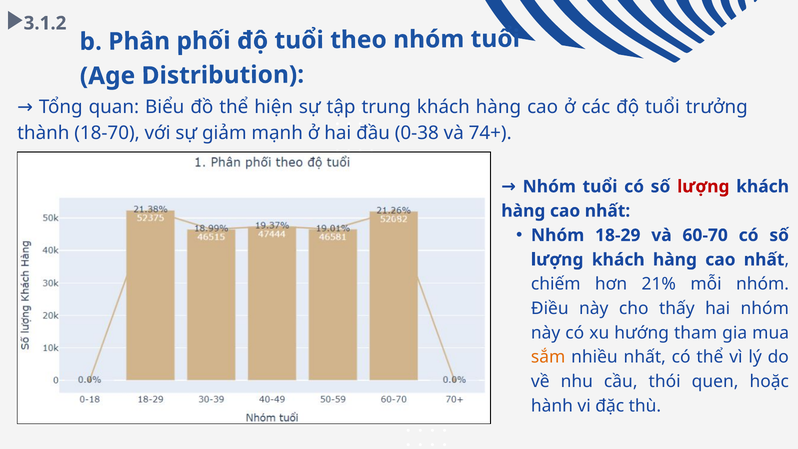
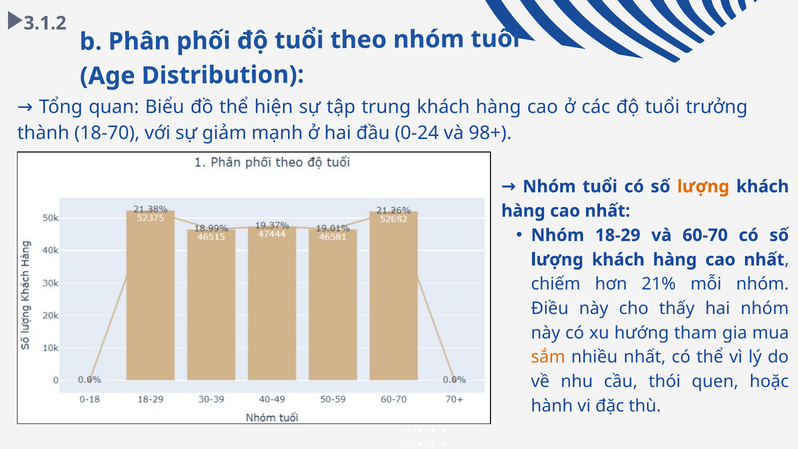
0-38: 0-38 -> 0-24
74+: 74+ -> 98+
lượng at (703, 187) colour: red -> orange
